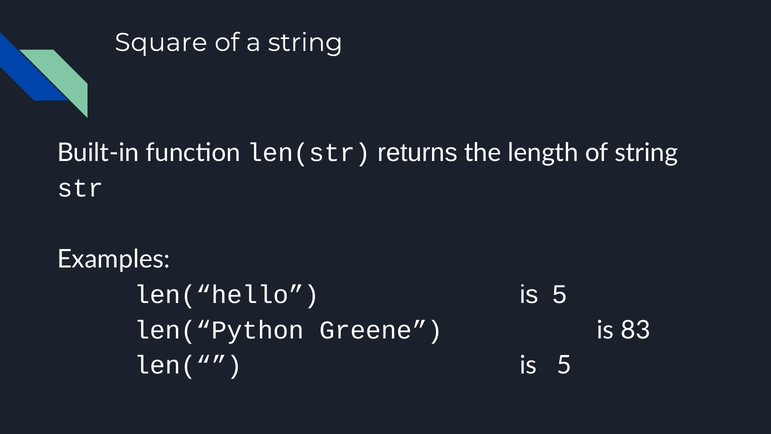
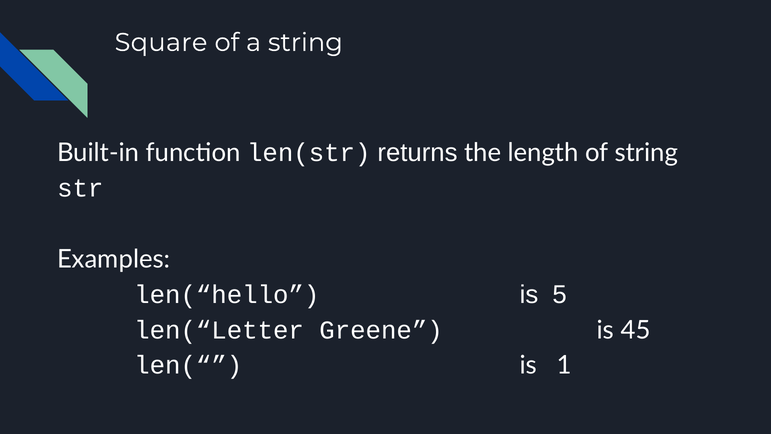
len(“Python: len(“Python -> len(“Letter
83: 83 -> 45
len(“ is 5: 5 -> 1
